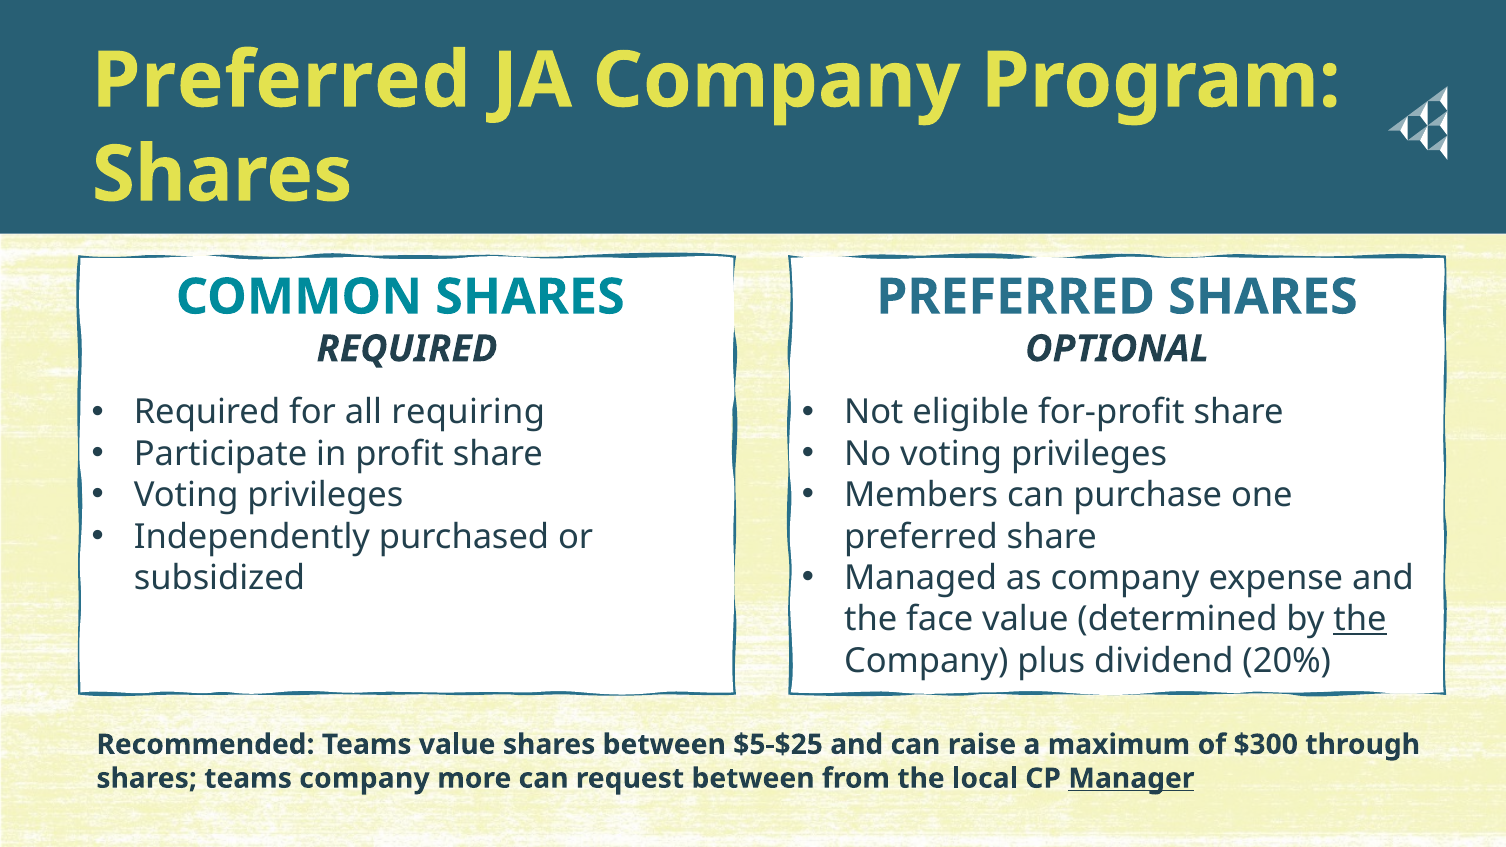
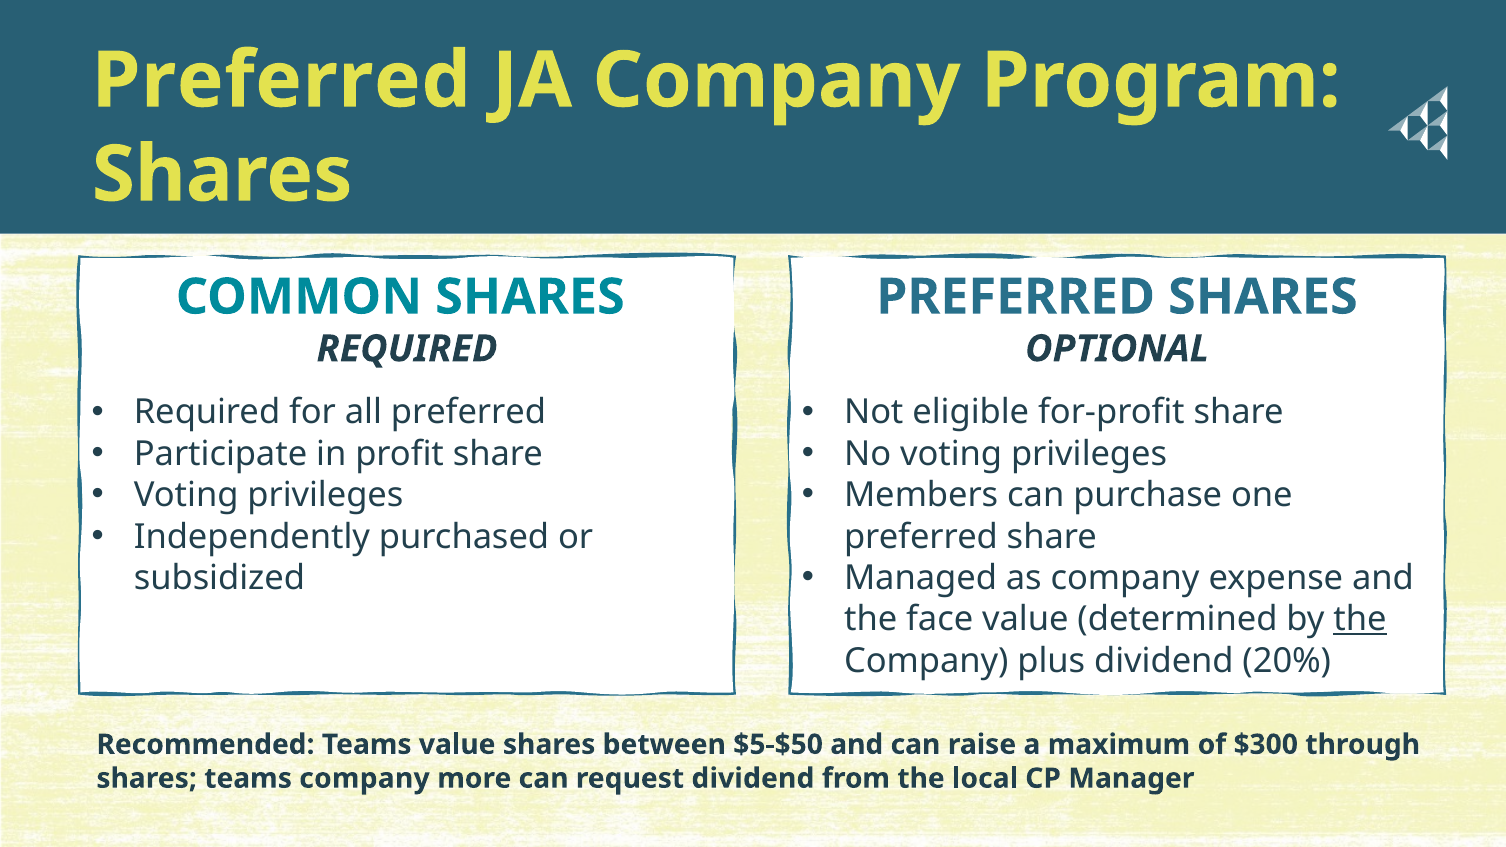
all requiring: requiring -> preferred
$5-$25: $5-$25 -> $5-$50
request between: between -> dividend
Manager underline: present -> none
